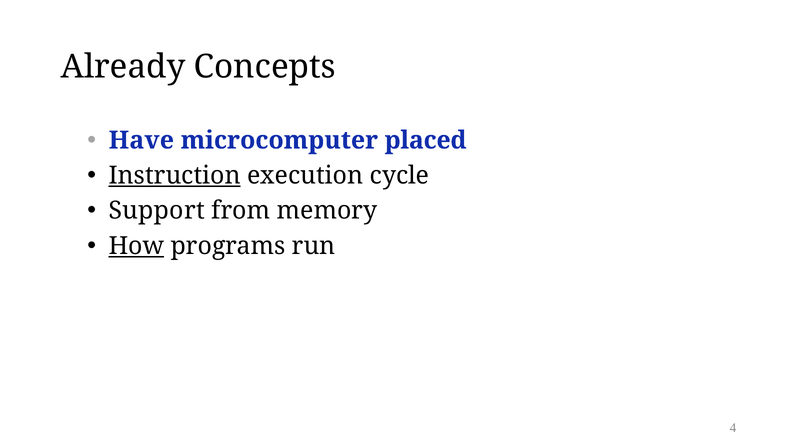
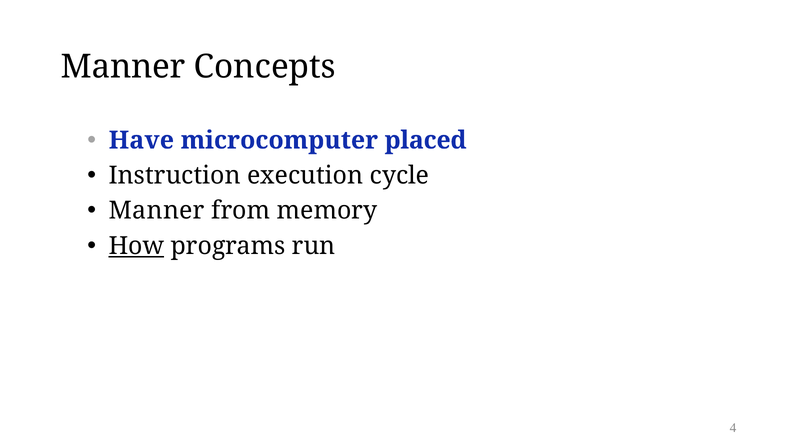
Already at (123, 67): Already -> Manner
Instruction underline: present -> none
Support at (157, 211): Support -> Manner
